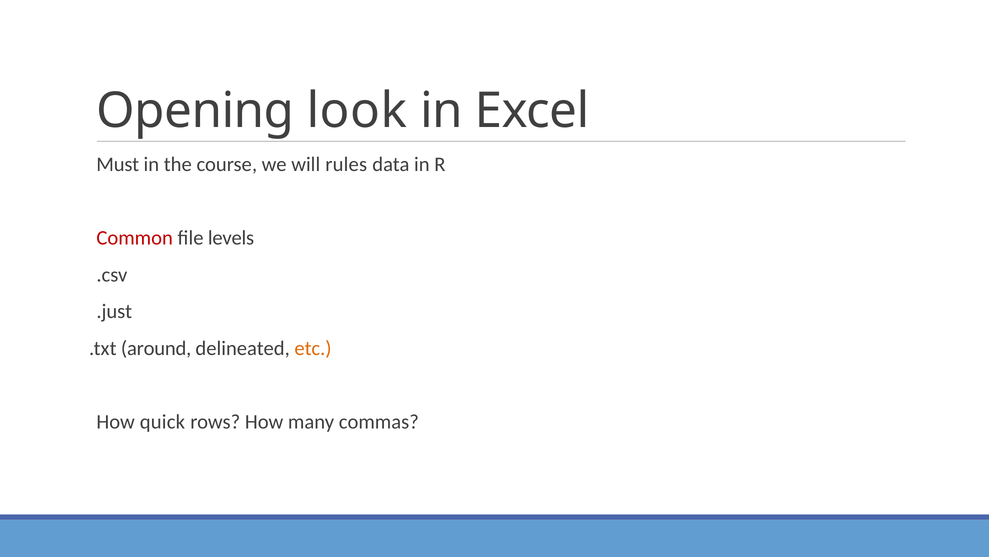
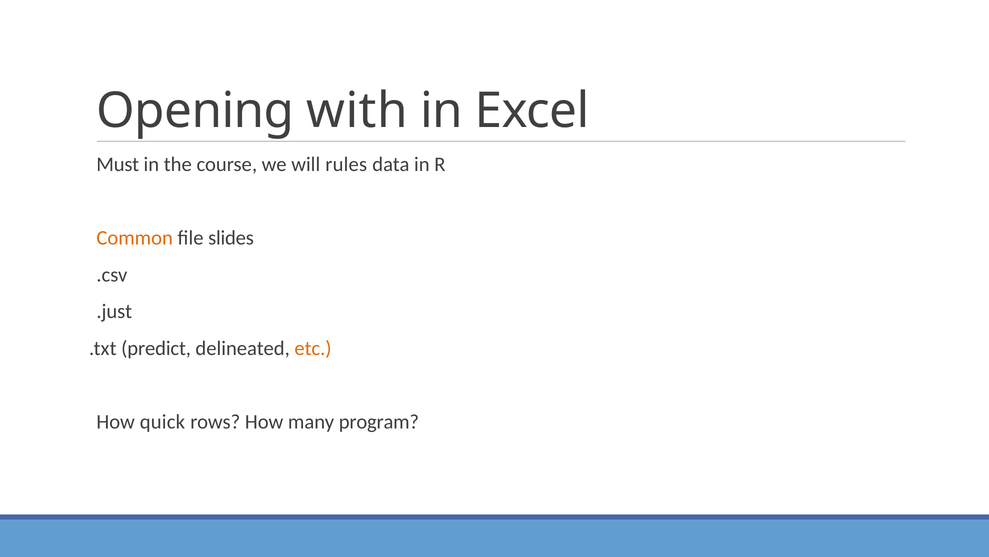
look: look -> with
Common colour: red -> orange
levels: levels -> slides
around: around -> predict
commas: commas -> program
